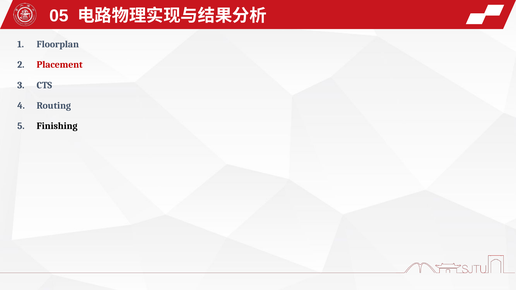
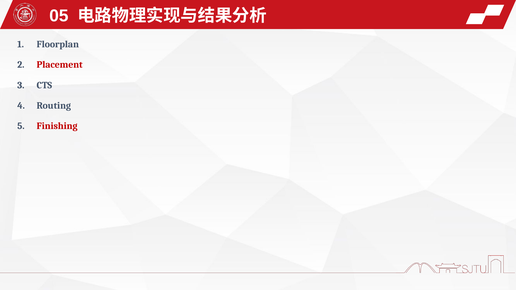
Finishing colour: black -> red
